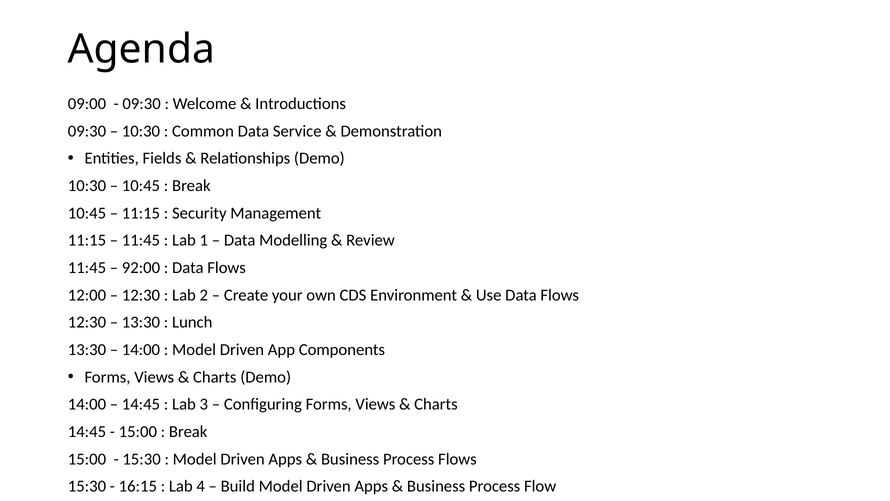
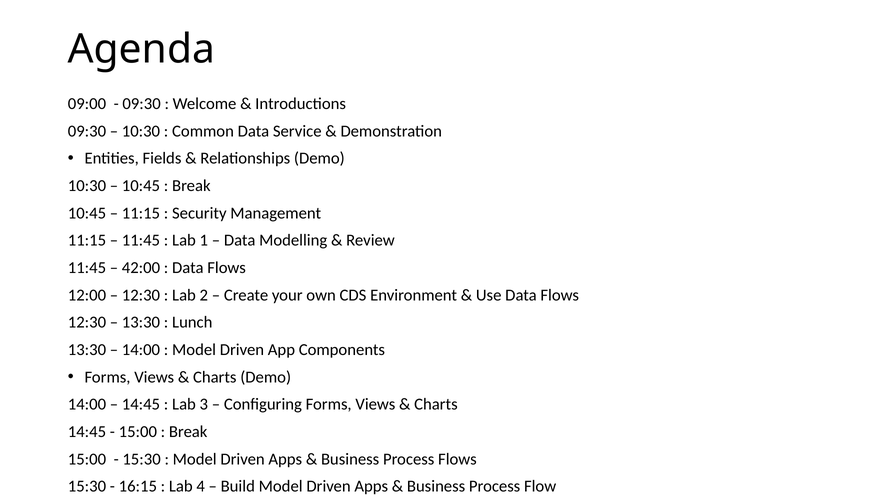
92:00: 92:00 -> 42:00
